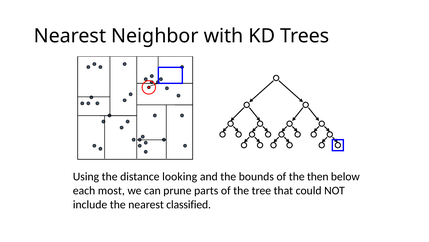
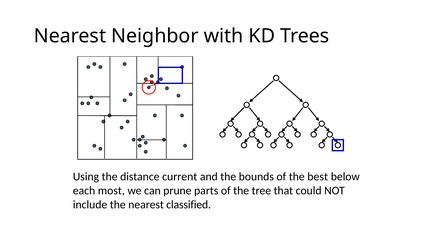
looking: looking -> current
then: then -> best
